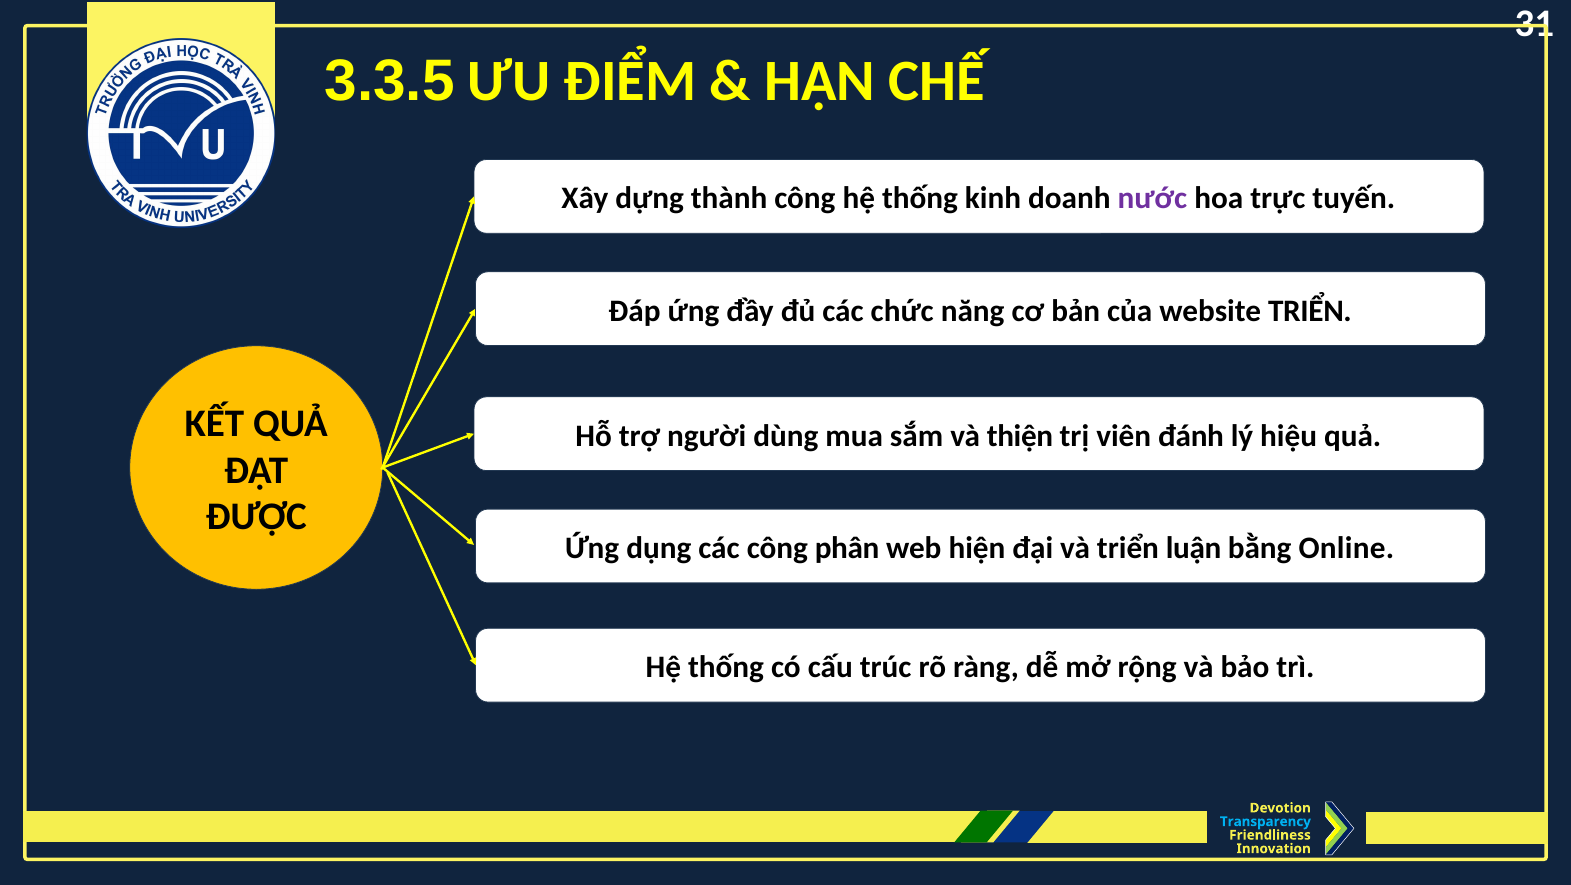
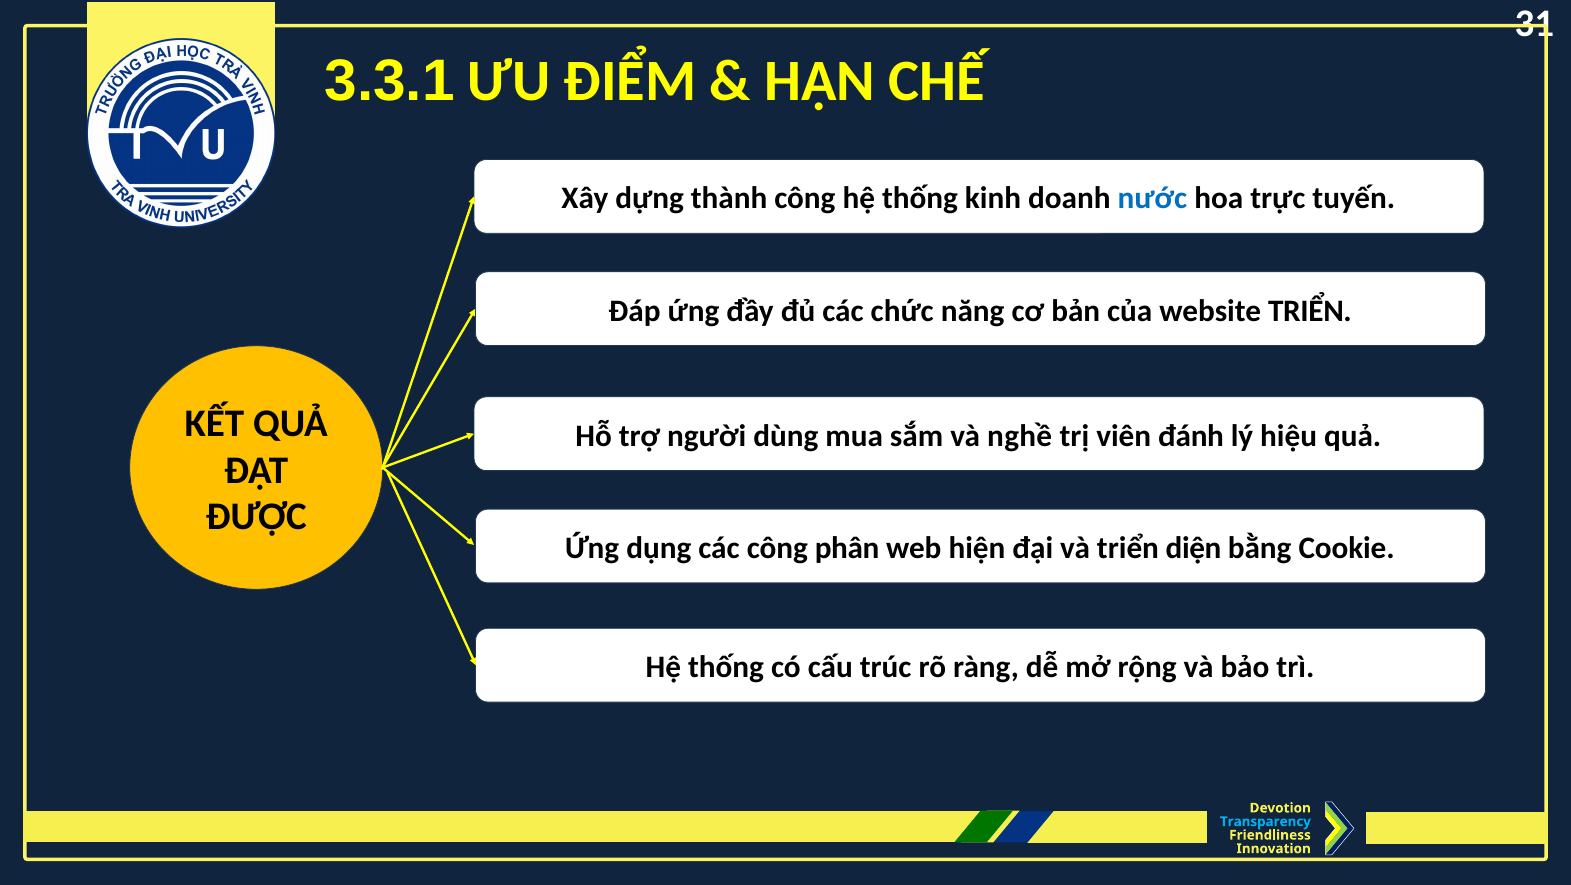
3.3.5: 3.3.5 -> 3.3.1
nước colour: purple -> blue
thiện: thiện -> nghề
luận: luận -> diện
Online: Online -> Cookie
